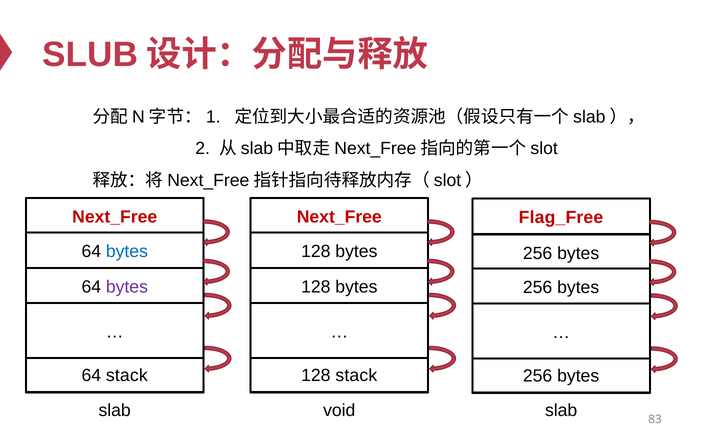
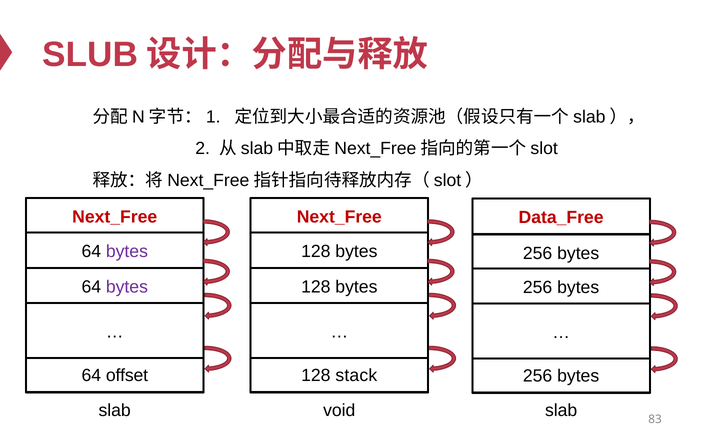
Flag_Free: Flag_Free -> Data_Free
bytes at (127, 251) colour: blue -> purple
64 stack: stack -> offset
